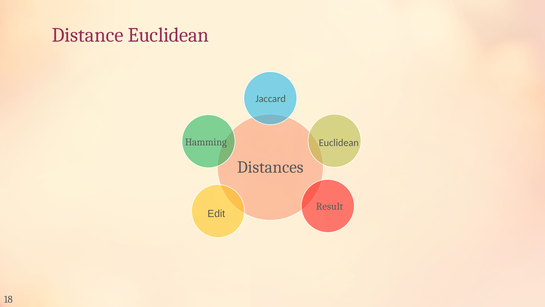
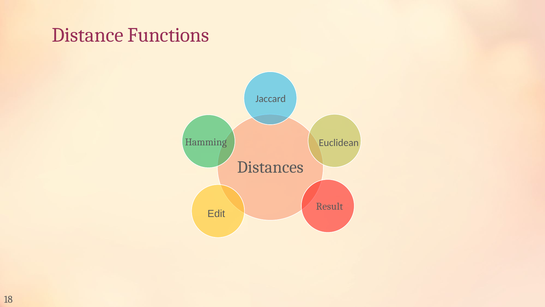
Distance Euclidean: Euclidean -> Functions
